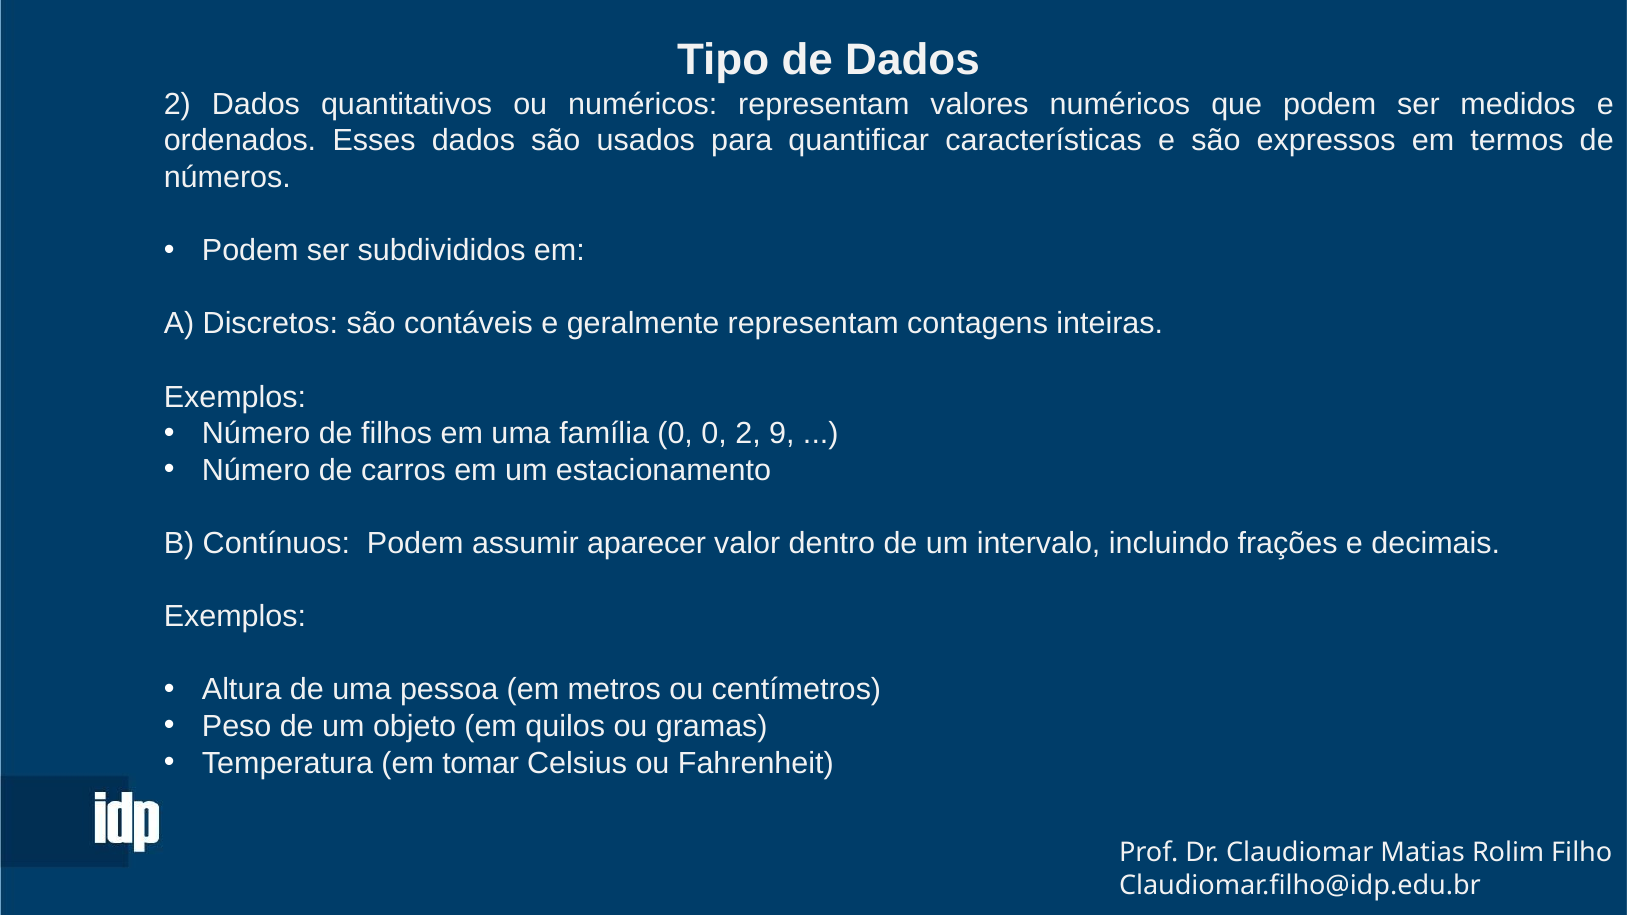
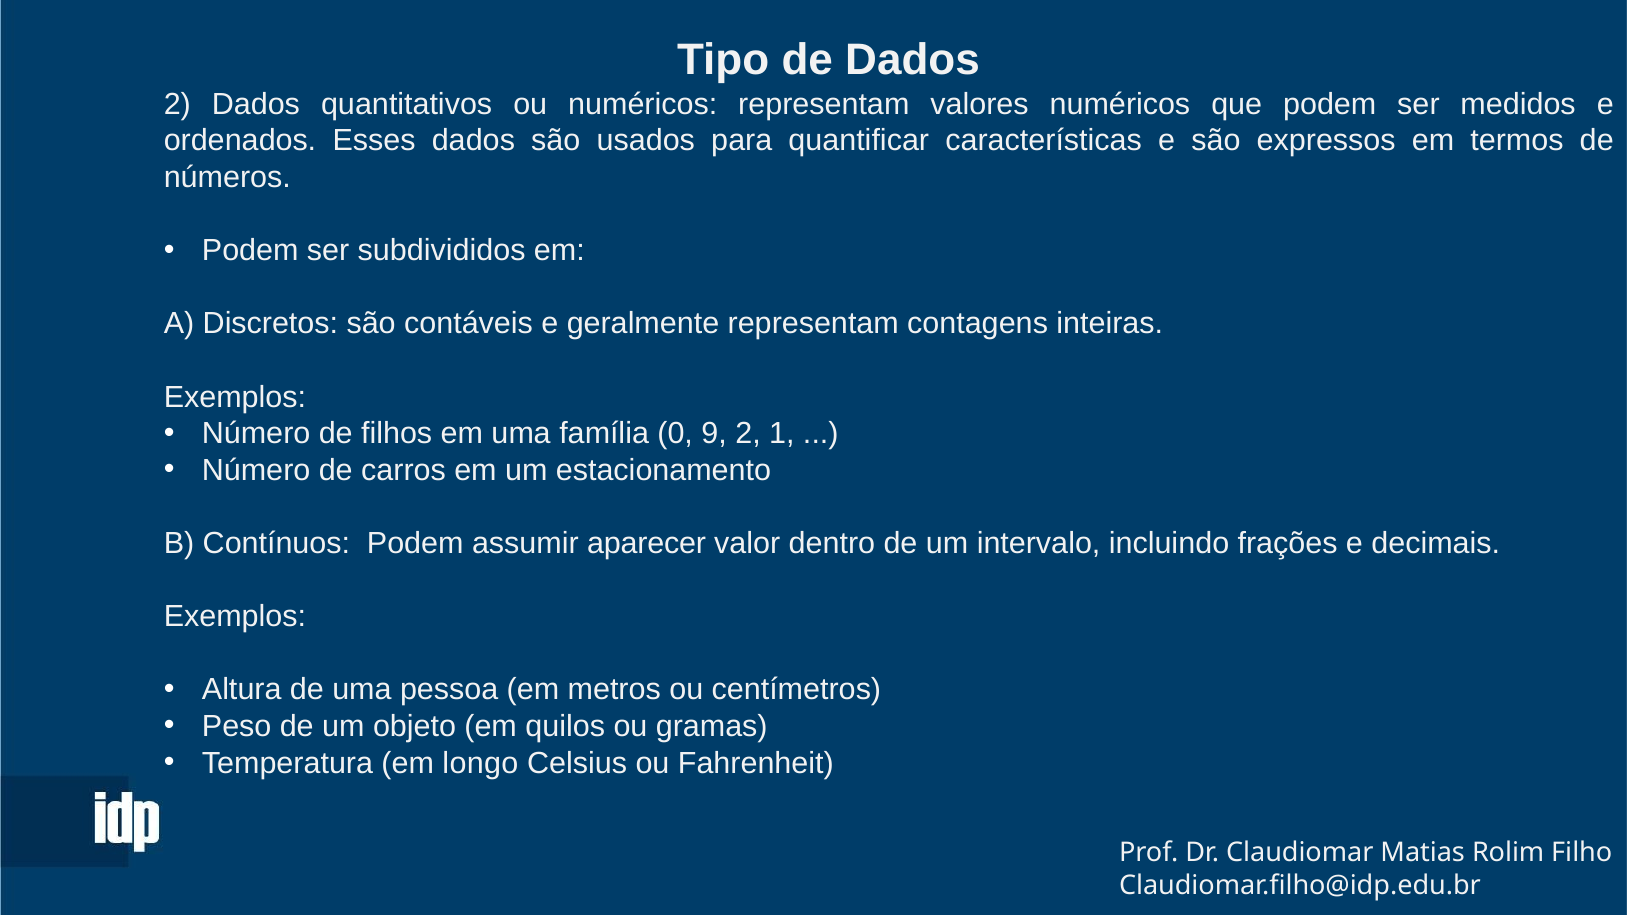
0 0: 0 -> 9
9: 9 -> 1
tomar: tomar -> longo
